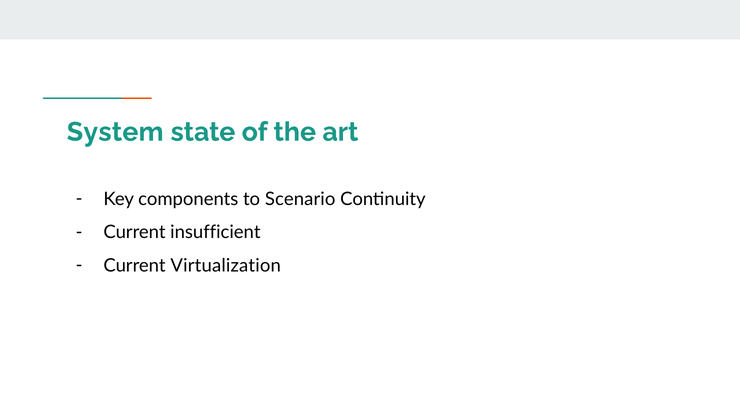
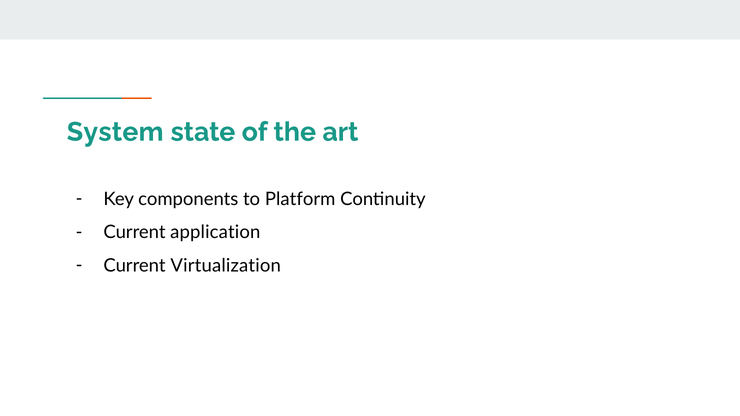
Scenario: Scenario -> Platform
insufficient: insufficient -> application
